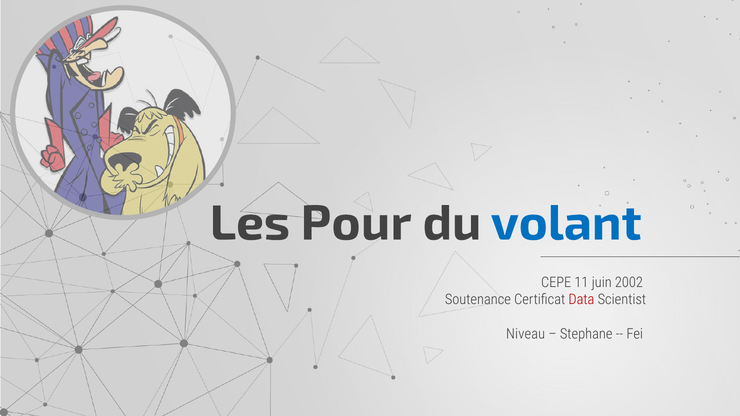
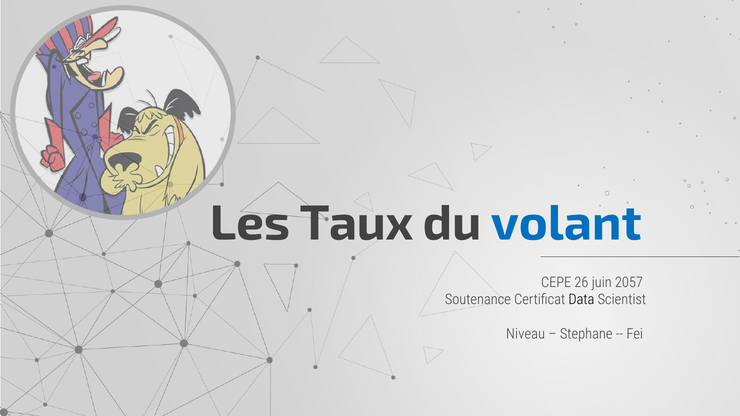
Pour: Pour -> Taux
11: 11 -> 26
2002: 2002 -> 2057
Data colour: red -> black
